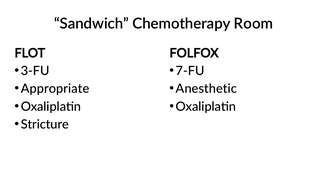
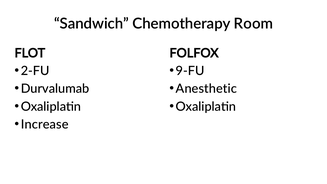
3-FU: 3-FU -> 2-FU
7-FU: 7-FU -> 9-FU
Appropriate: Appropriate -> Durvalumab
Stricture: Stricture -> Increase
